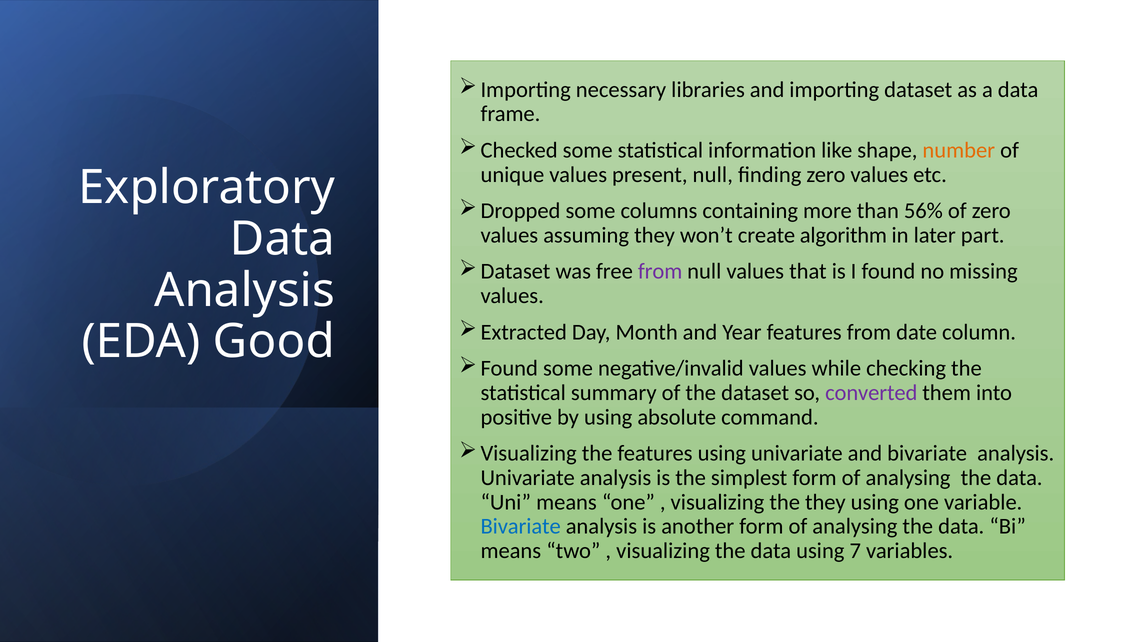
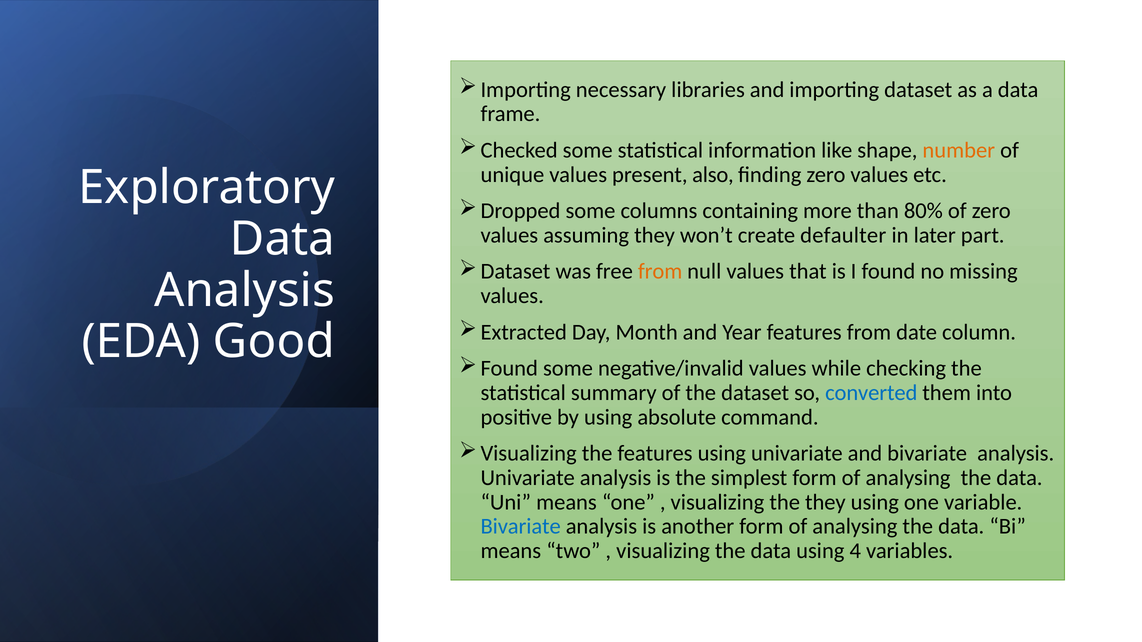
present null: null -> also
56%: 56% -> 80%
algorithm: algorithm -> defaulter
from at (660, 272) colour: purple -> orange
converted colour: purple -> blue
7: 7 -> 4
